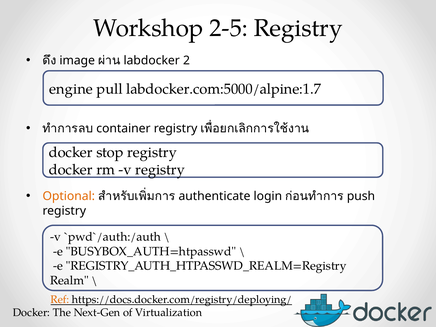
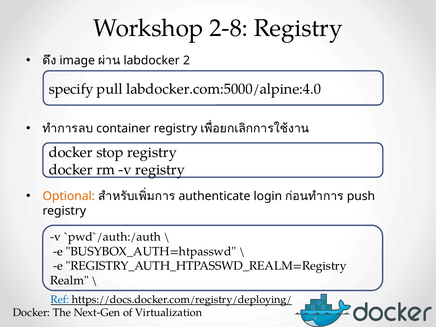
2-5: 2-5 -> 2-8
engine: engine -> specify
labdocker.com:5000/alpine:1.7: labdocker.com:5000/alpine:1.7 -> labdocker.com:5000/alpine:4.0
Ref colour: orange -> blue
